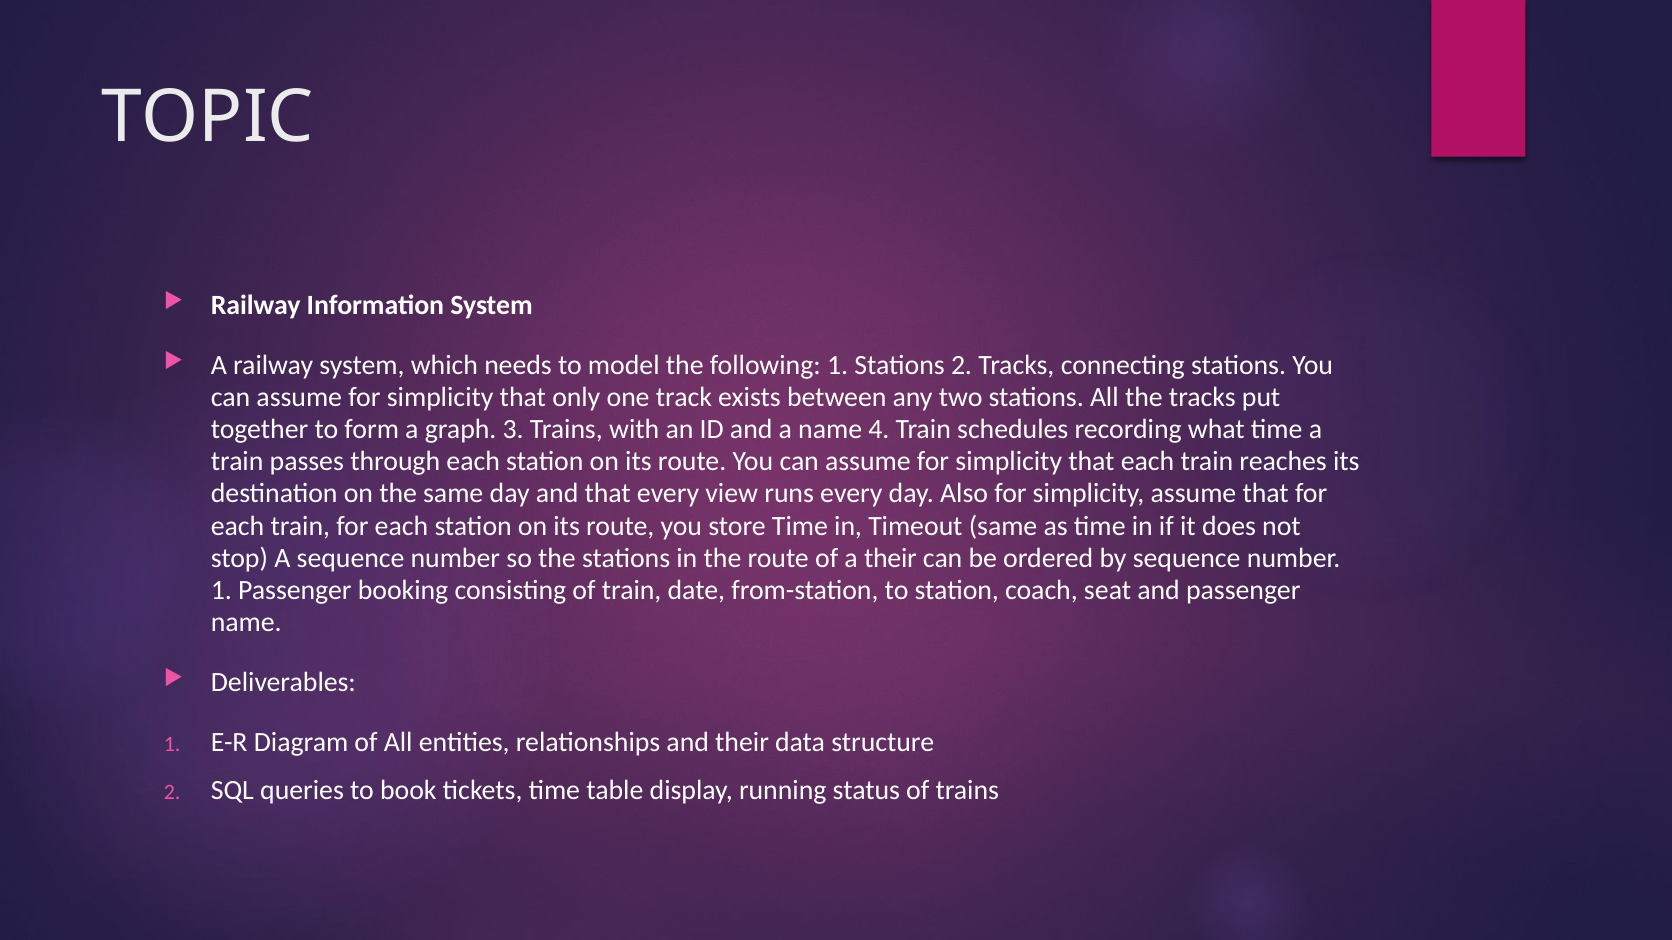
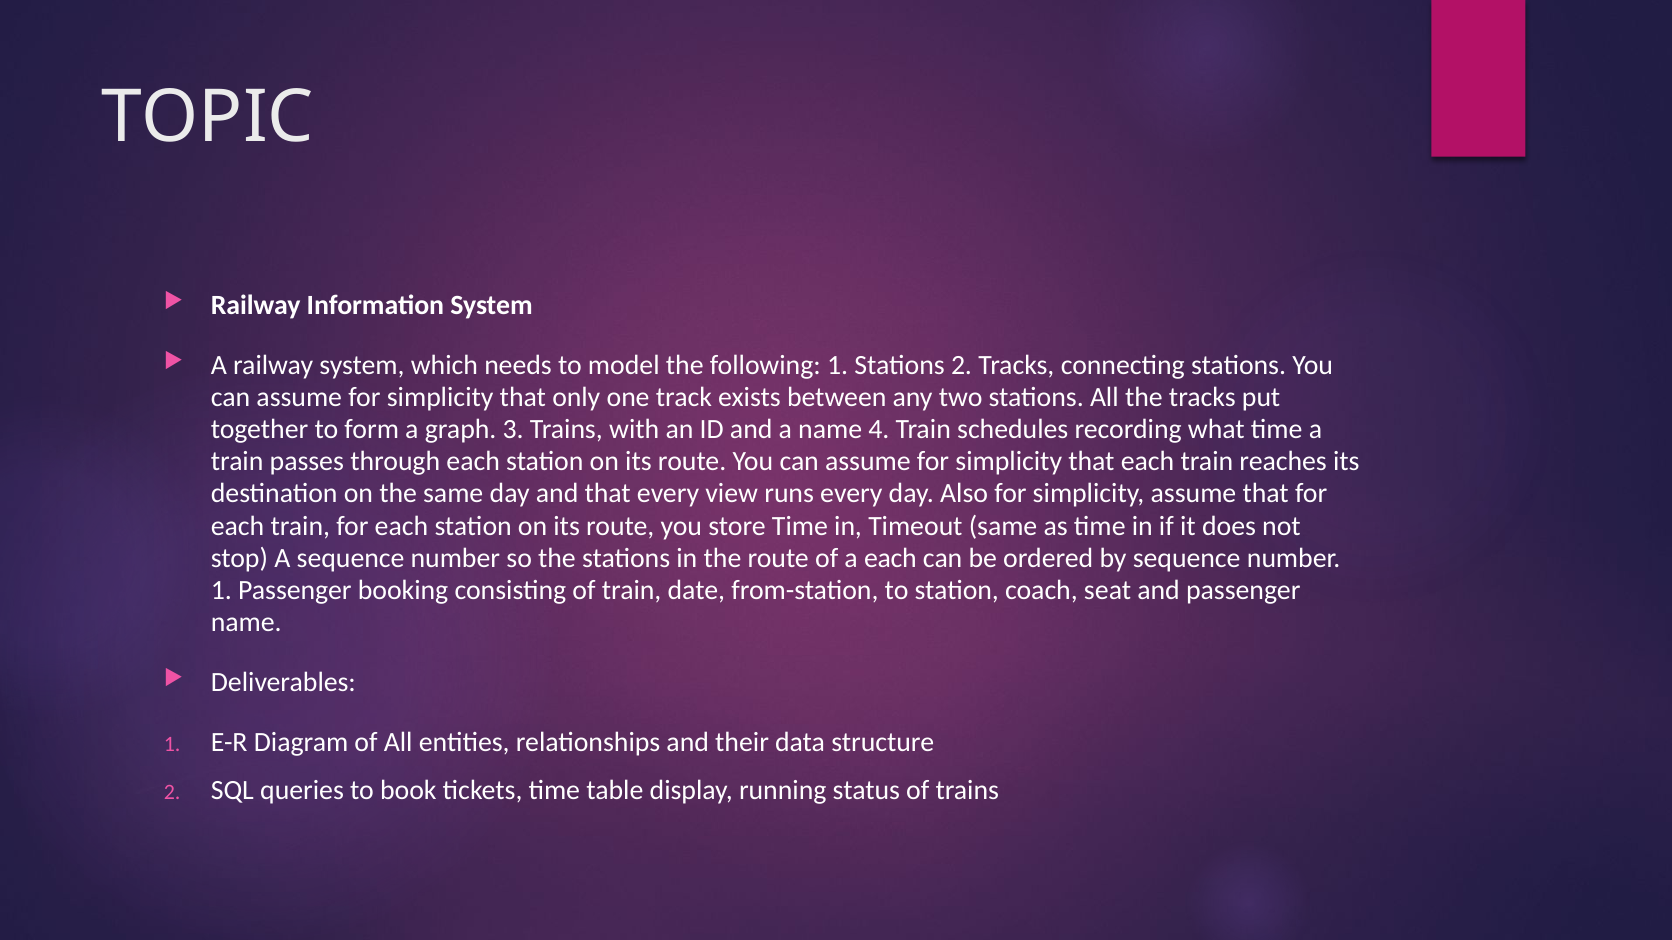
a their: their -> each
